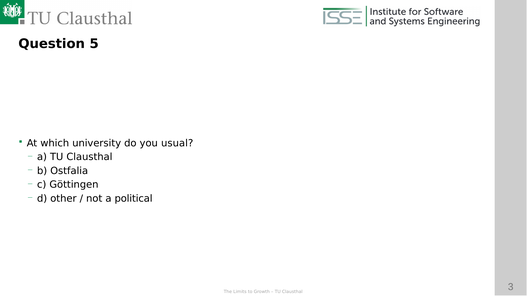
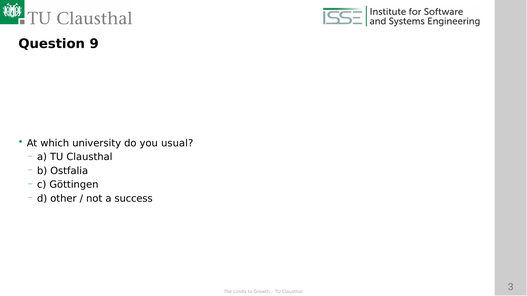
5: 5 -> 9
political: political -> success
